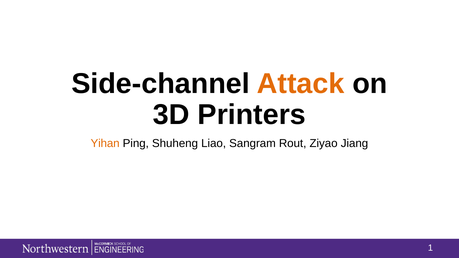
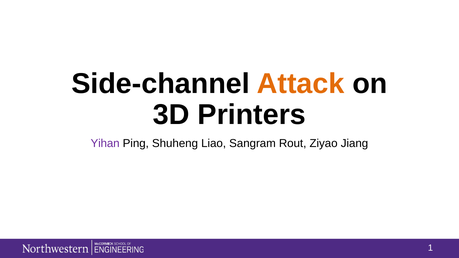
Yihan colour: orange -> purple
